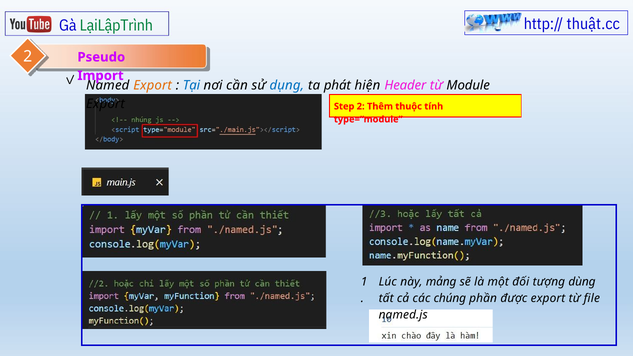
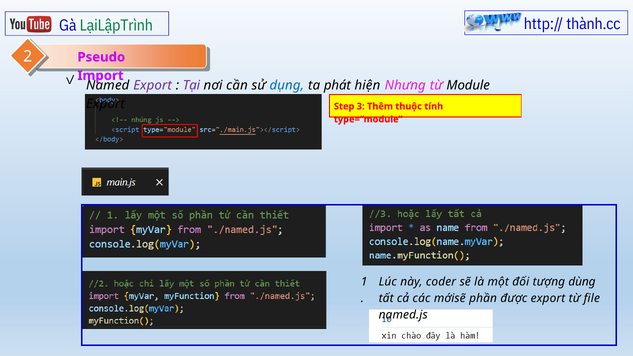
thuật.cc: thuật.cc -> thành.cc
Export at (153, 85) colour: orange -> purple
Tại colour: blue -> purple
Header: Header -> Nhưng
Step 2: 2 -> 3
mảng: mảng -> coder
chúng: chúng -> mớisẽ
